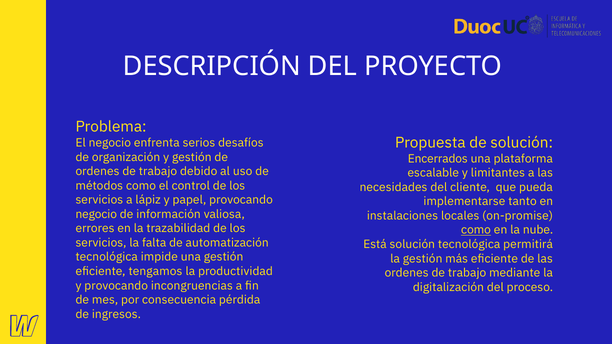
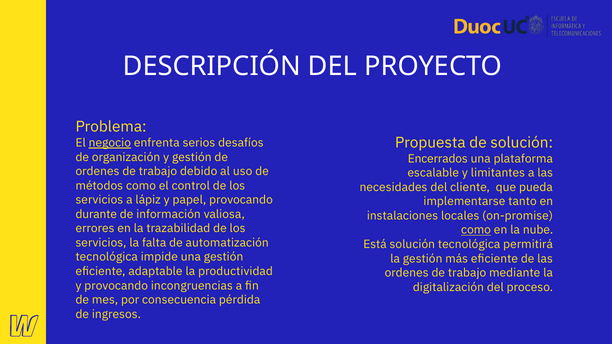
negocio at (110, 143) underline: none -> present
negocio at (96, 214): negocio -> durante
tengamos: tengamos -> adaptable
